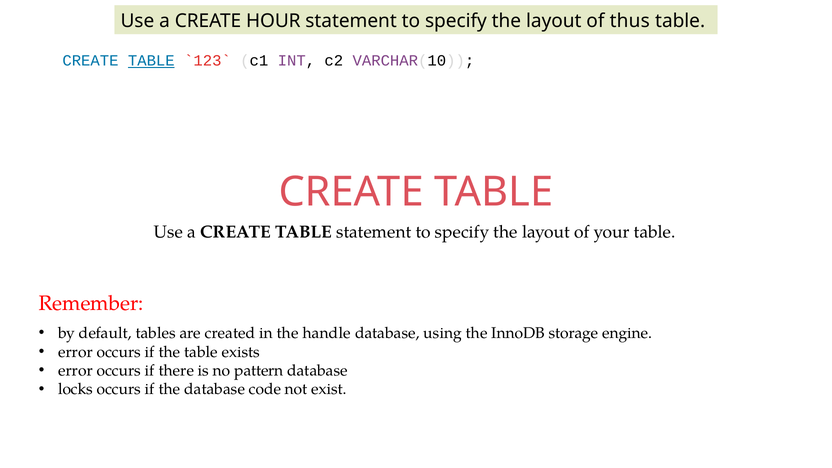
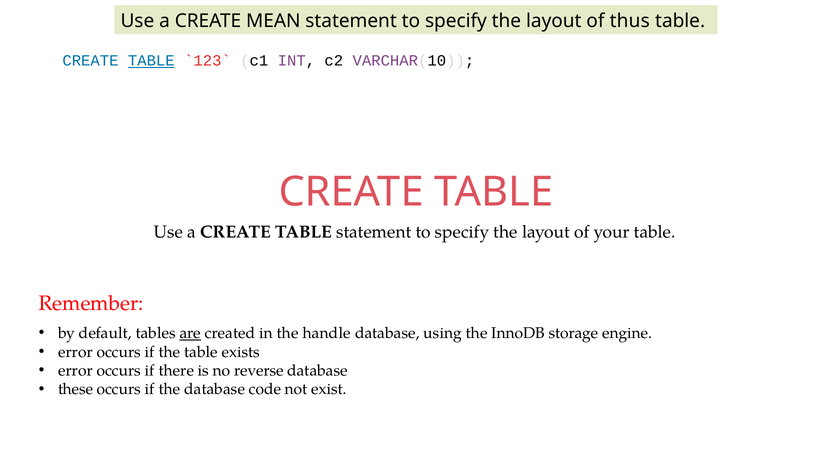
HOUR: HOUR -> MEAN
are underline: none -> present
pattern: pattern -> reverse
locks: locks -> these
